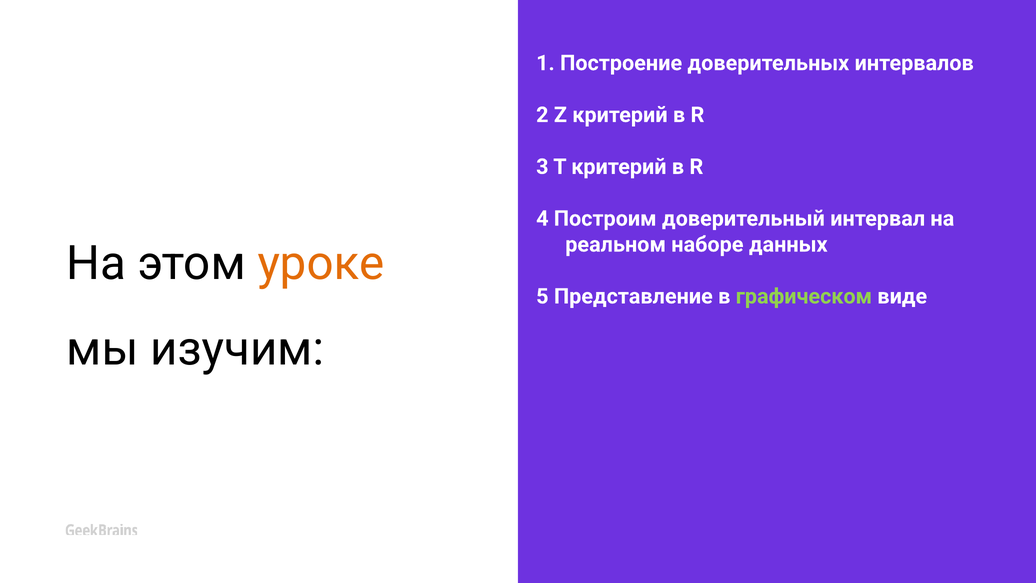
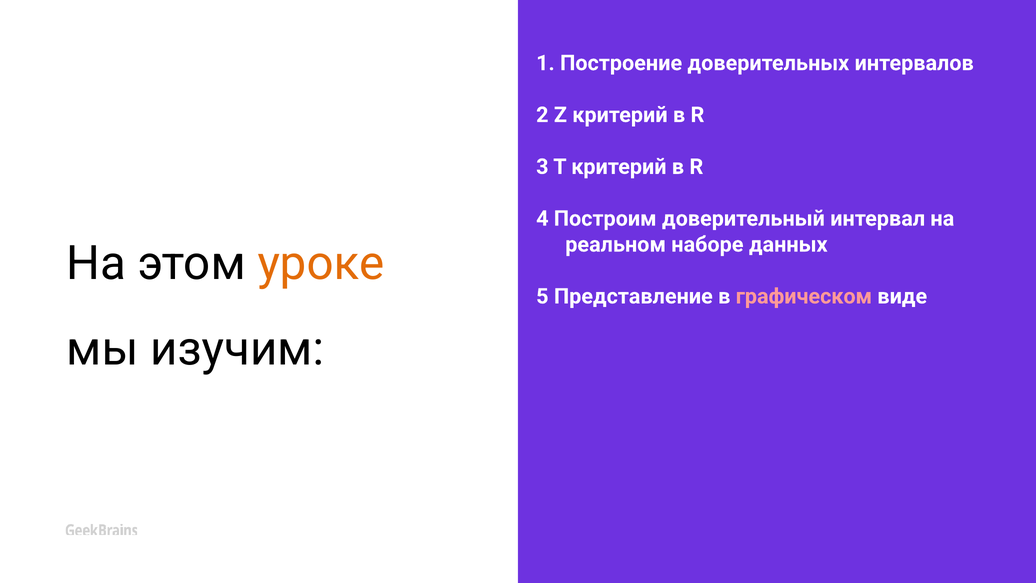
графическом colour: light green -> pink
